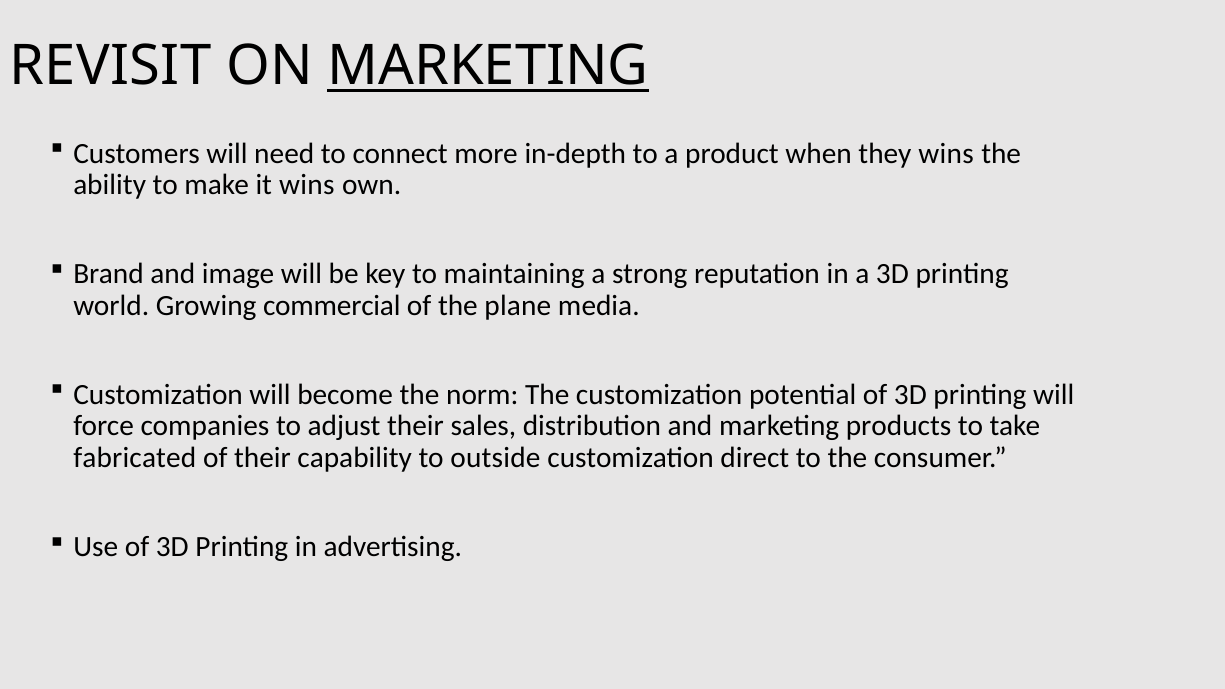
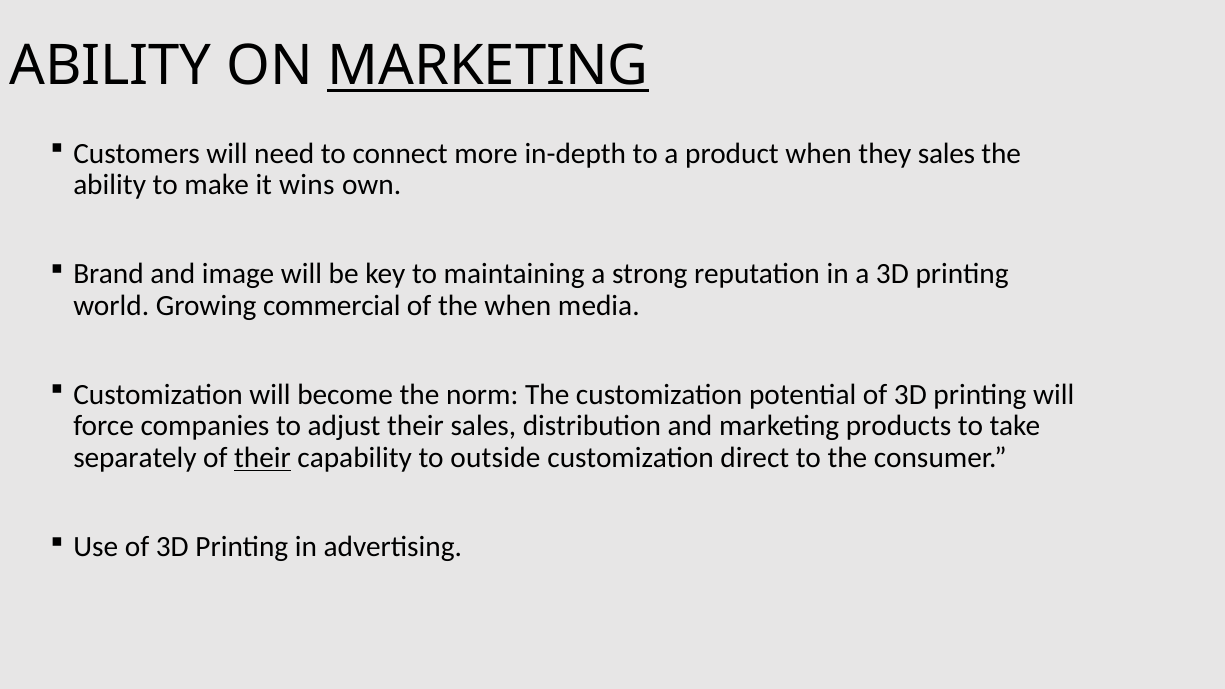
REVISIT at (110, 66): REVISIT -> ABILITY
they wins: wins -> sales
the plane: plane -> when
fabricated: fabricated -> separately
their at (263, 458) underline: none -> present
